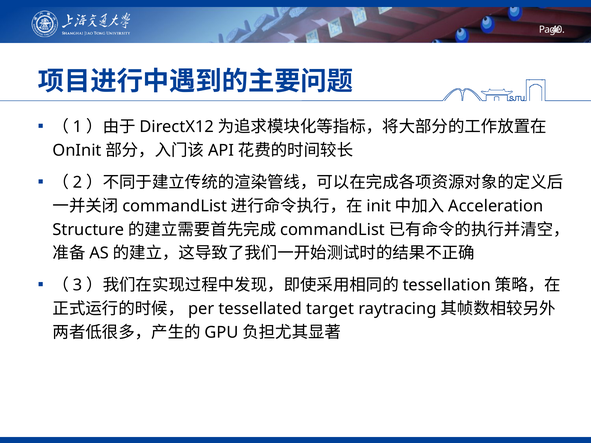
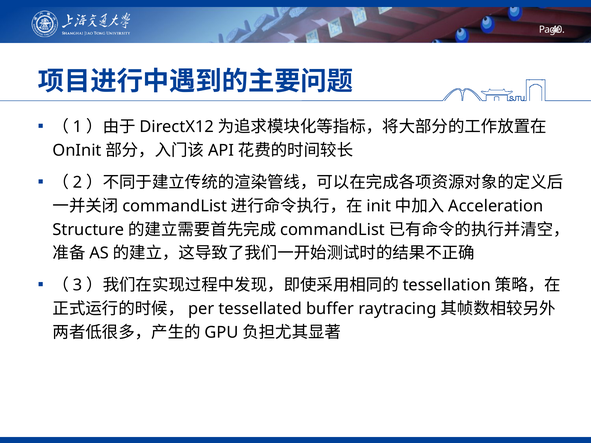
target: target -> buffer
